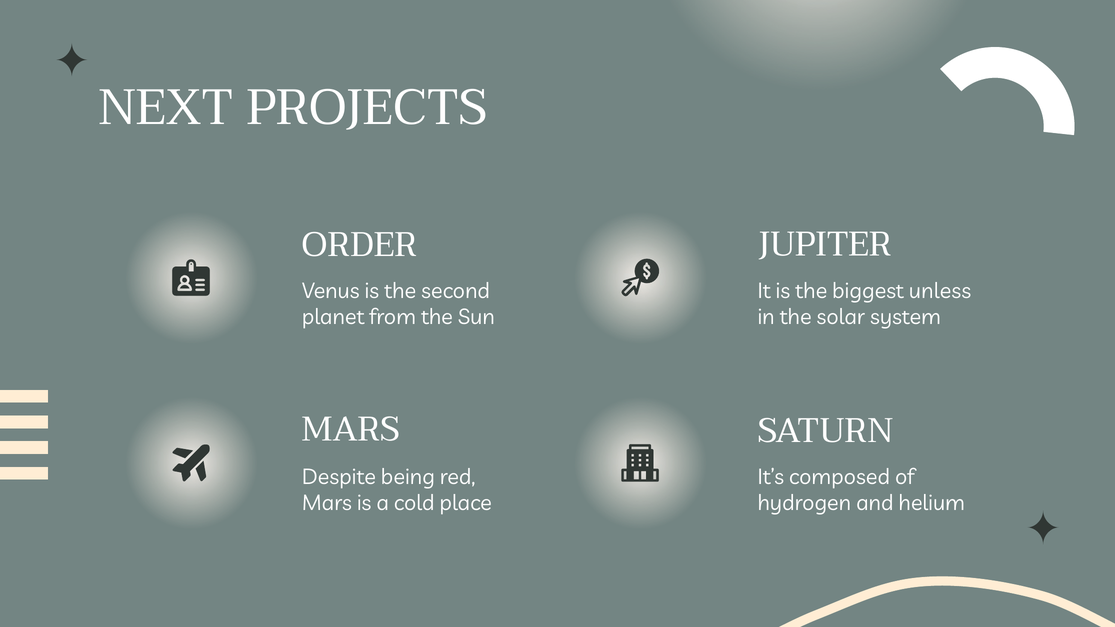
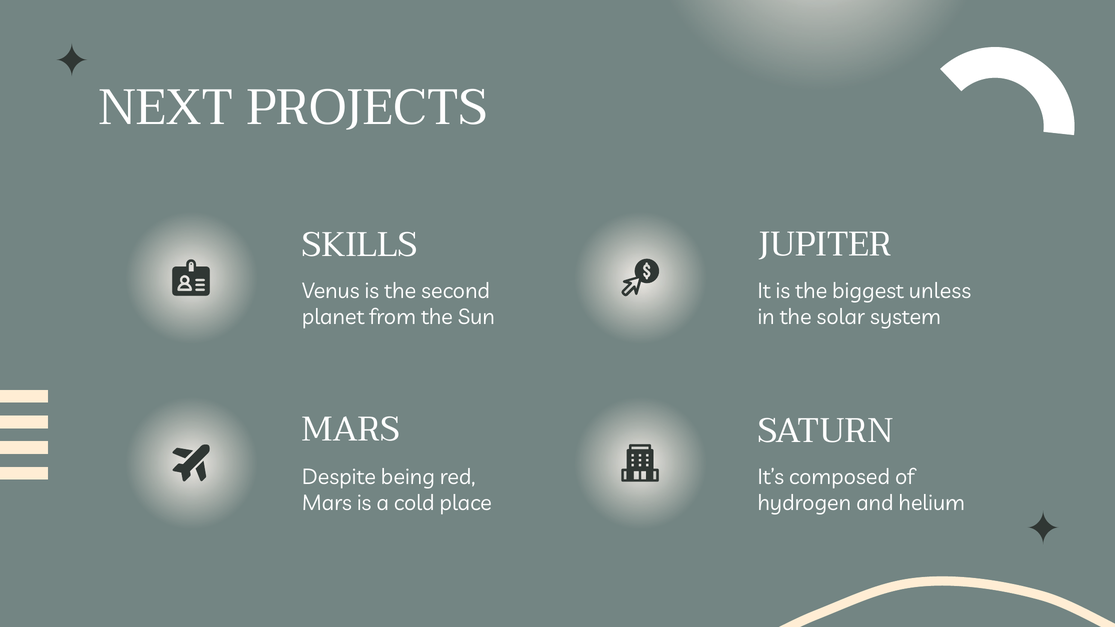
ORDER: ORDER -> SKILLS
